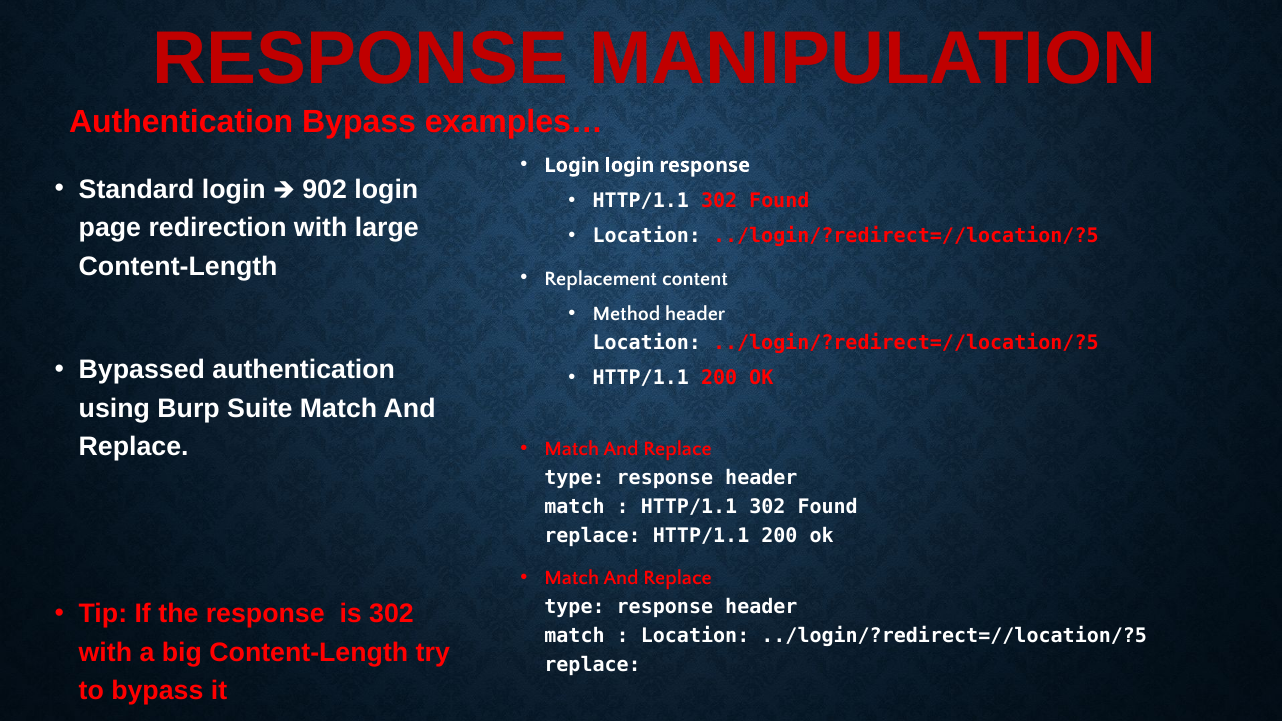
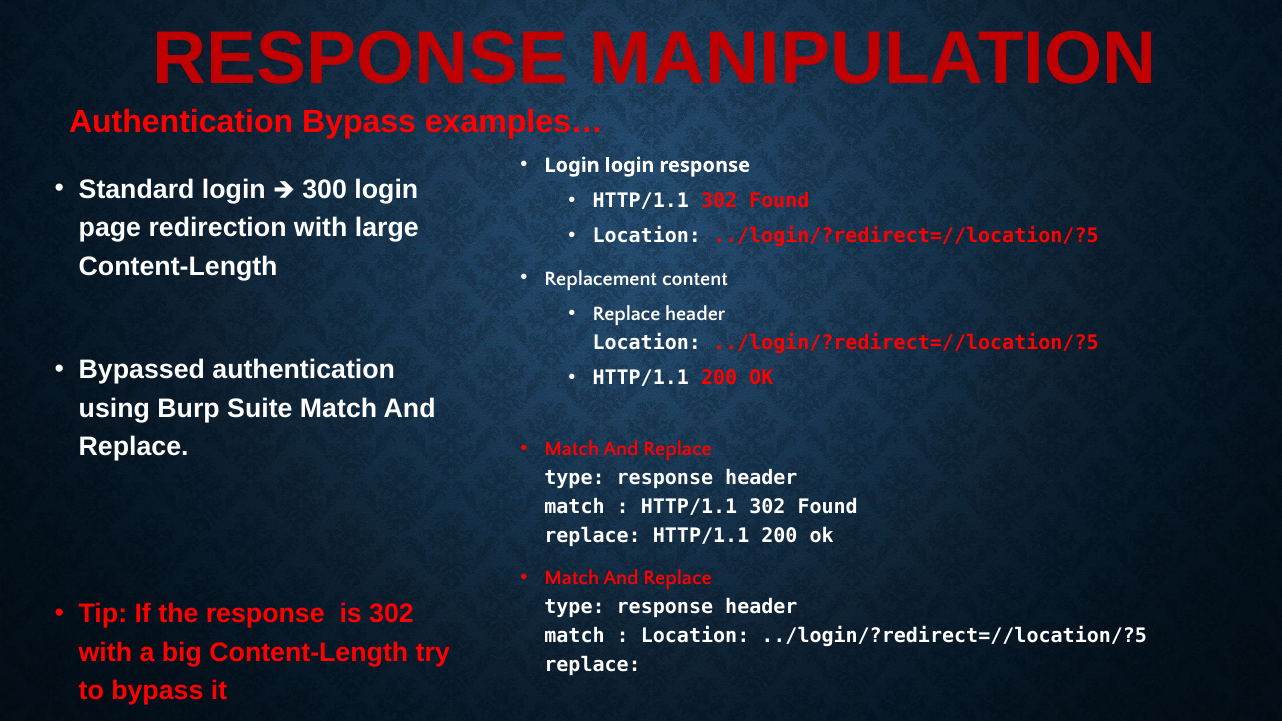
902: 902 -> 300
Method at (626, 314): Method -> Replace
